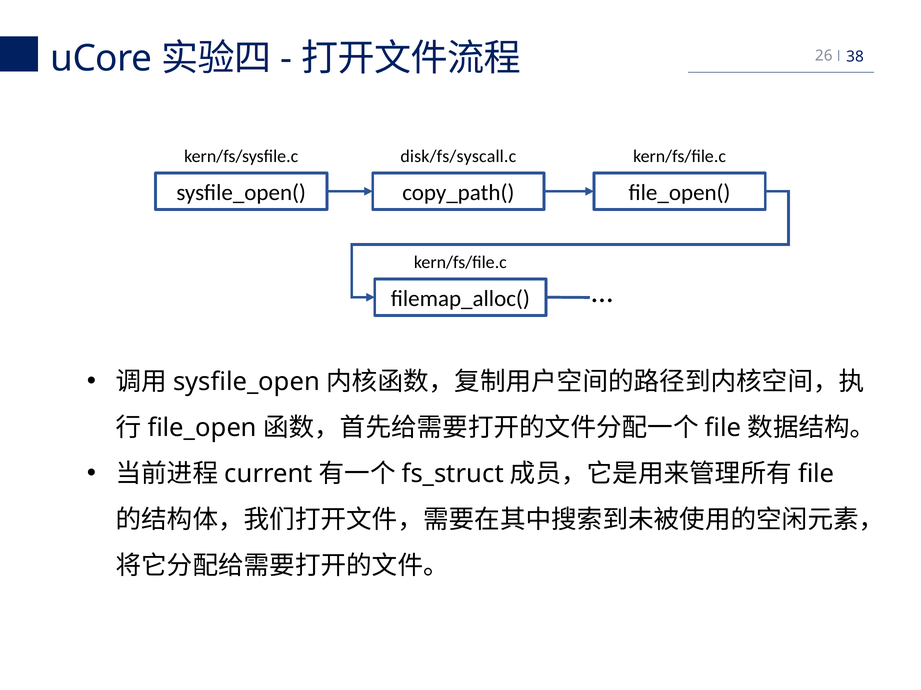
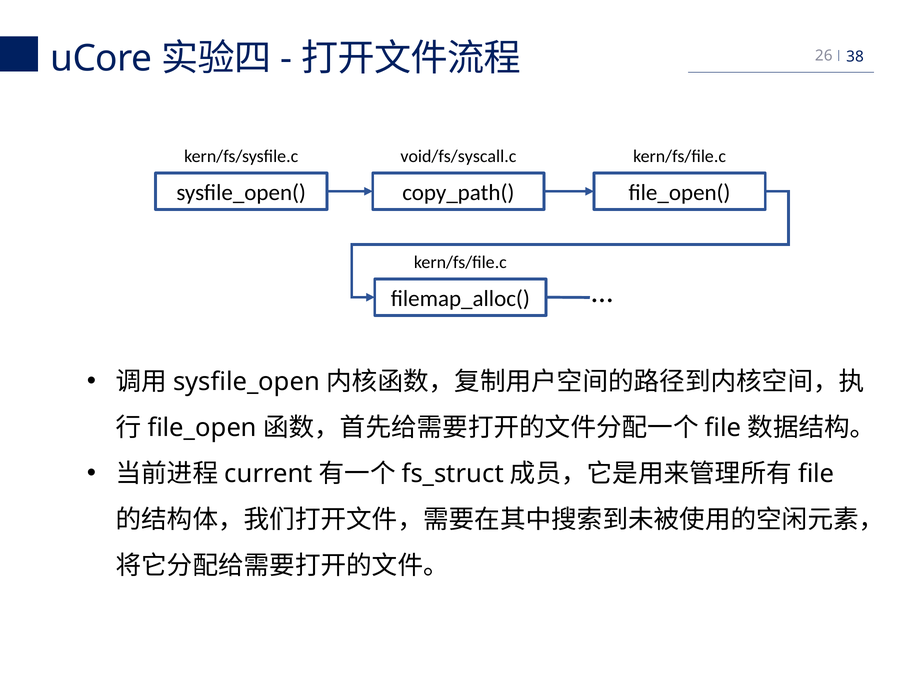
disk/fs/syscall.c: disk/fs/syscall.c -> void/fs/syscall.c
